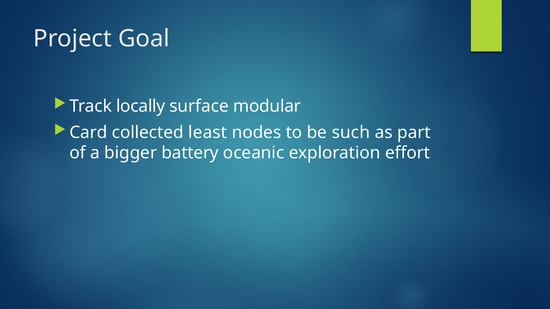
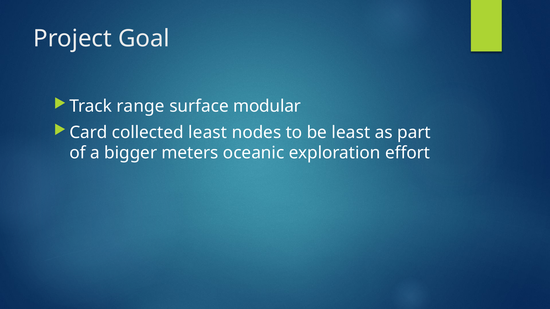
locally: locally -> range
be such: such -> least
battery: battery -> meters
